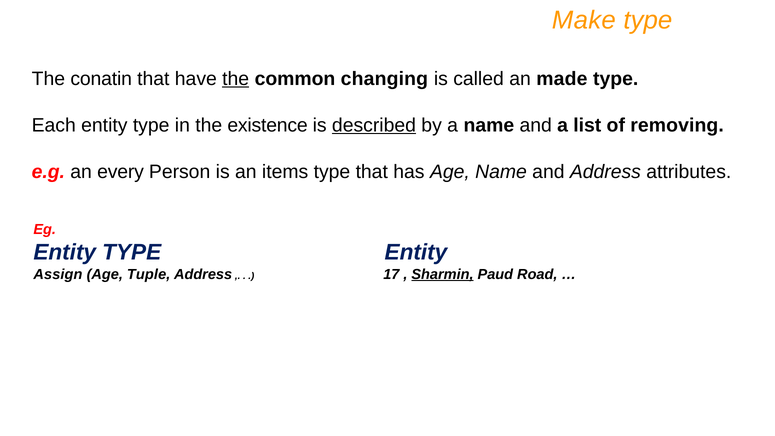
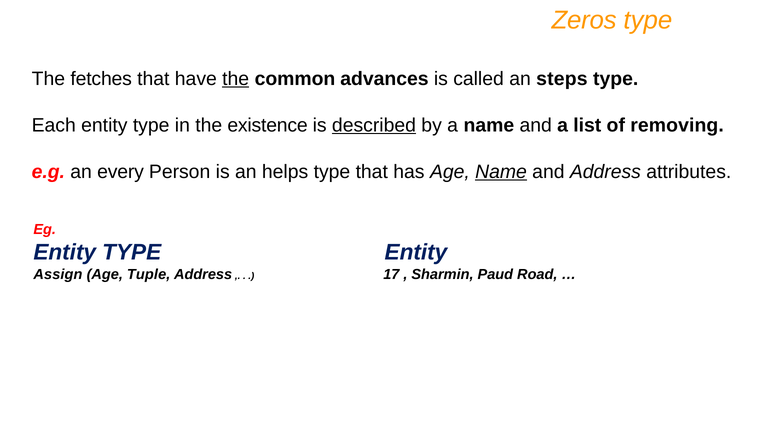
Make: Make -> Zeros
conatin: conatin -> fetches
changing: changing -> advances
made: made -> steps
items: items -> helps
Name at (501, 172) underline: none -> present
Sharmin underline: present -> none
